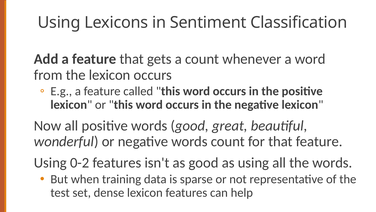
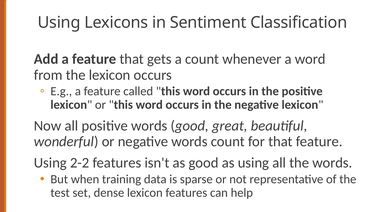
0-2: 0-2 -> 2-2
